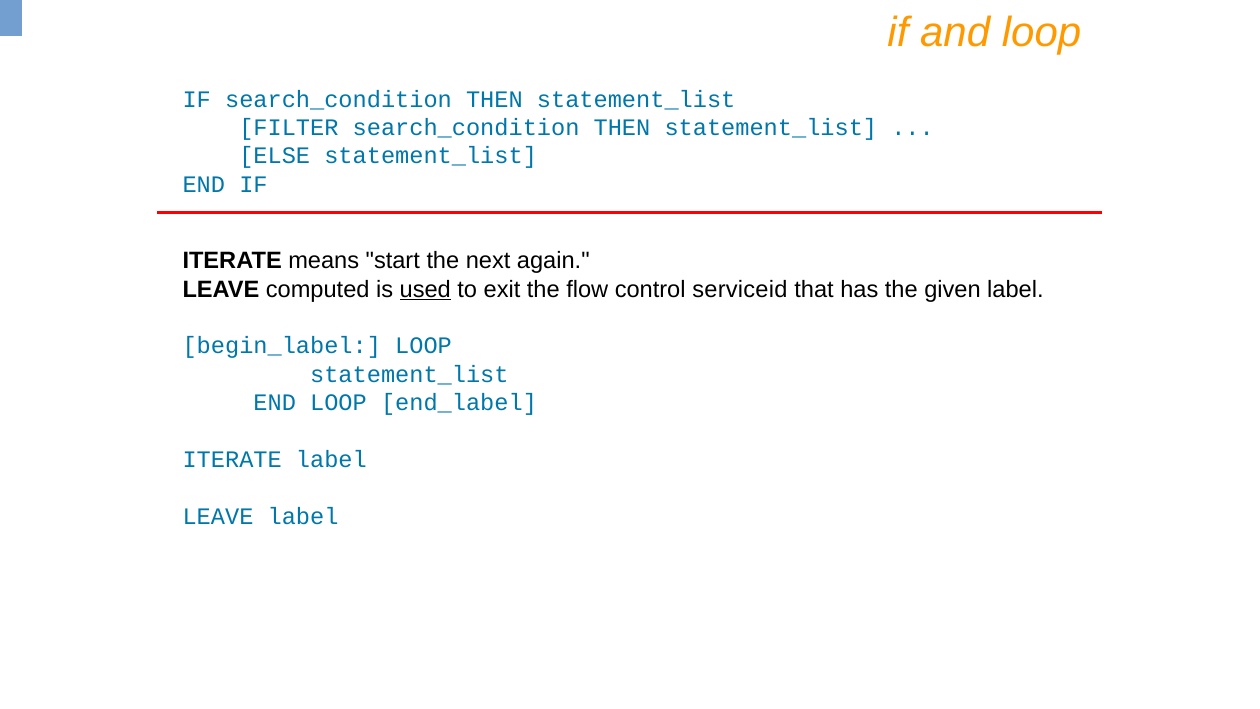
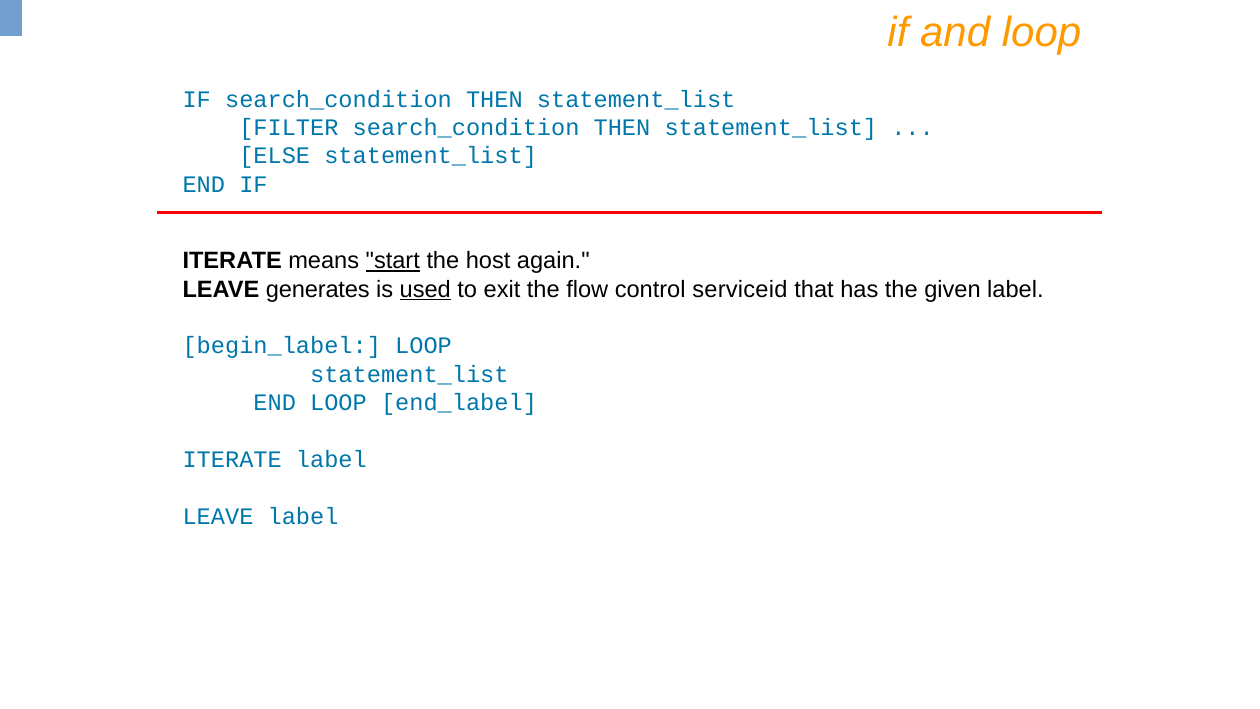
start underline: none -> present
next: next -> host
computed: computed -> generates
